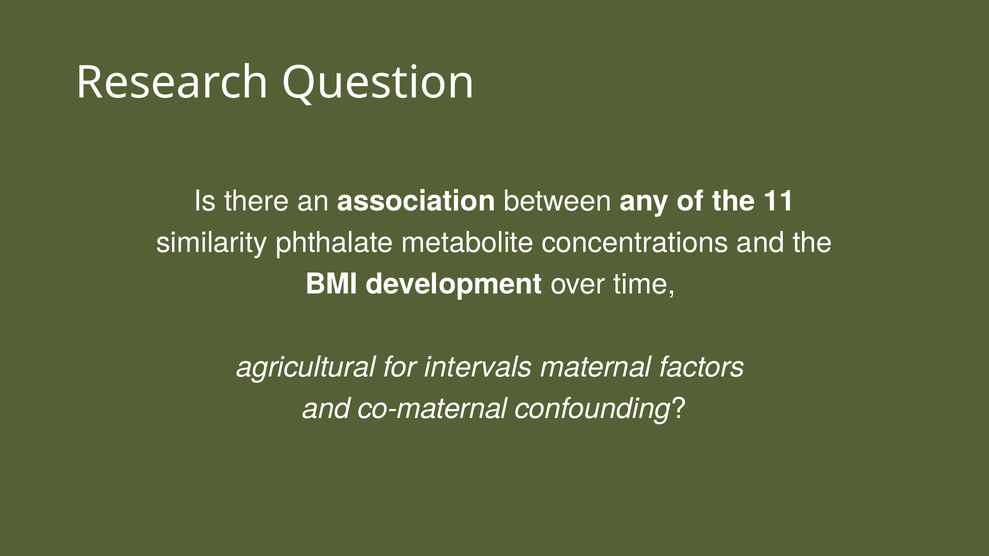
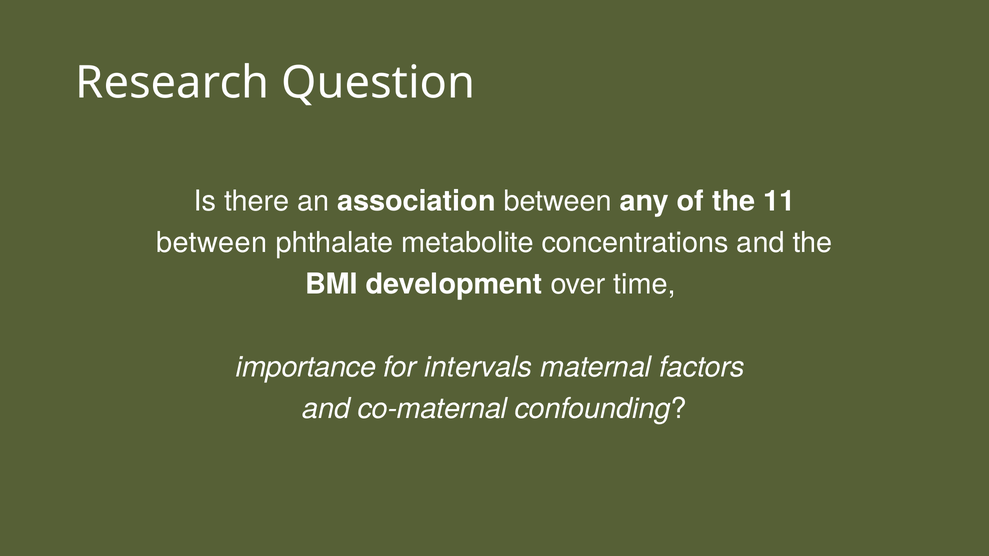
similarity at (212, 243): similarity -> between
agricultural: agricultural -> importance
